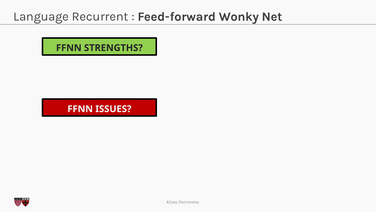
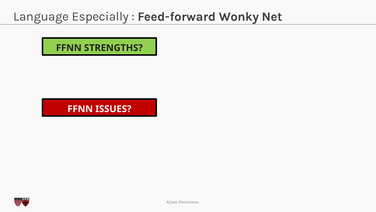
Recurrent: Recurrent -> Especially
